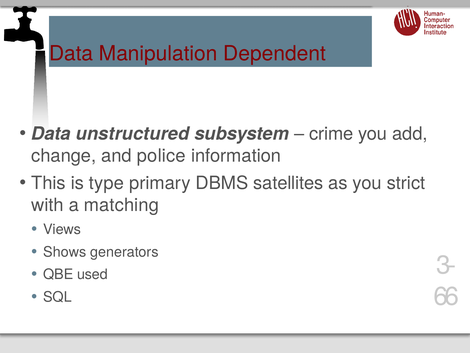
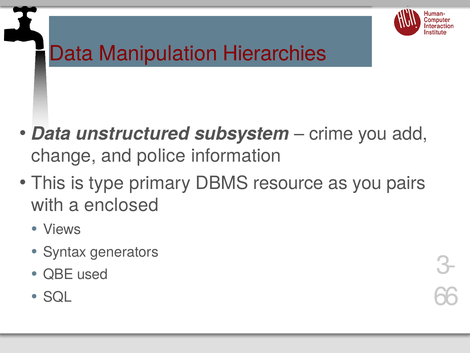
Dependent: Dependent -> Hierarchies
satellites: satellites -> resource
strict: strict -> pairs
matching: matching -> enclosed
Shows: Shows -> Syntax
